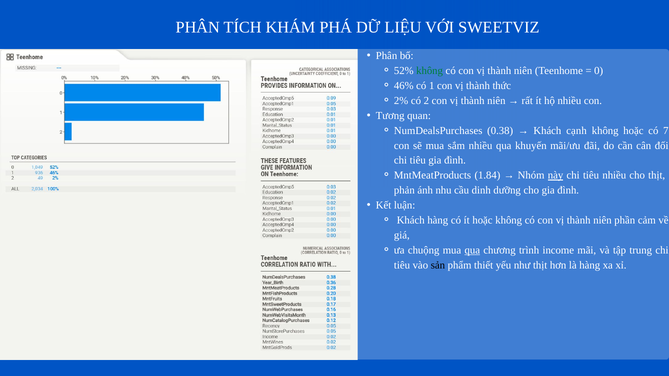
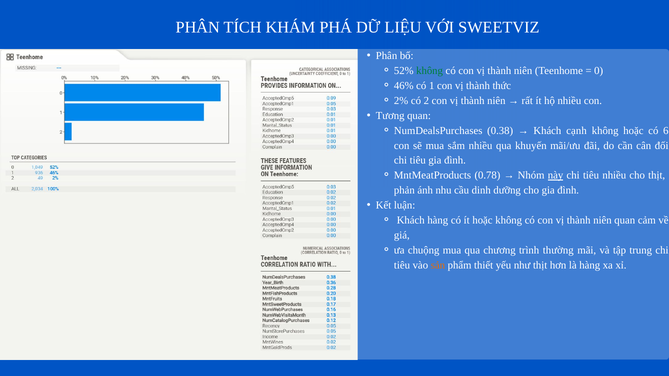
7: 7 -> 6
1.84: 1.84 -> 0.78
niên phần: phần -> quan
qua at (472, 250) underline: present -> none
income: income -> thường
sản colour: black -> orange
